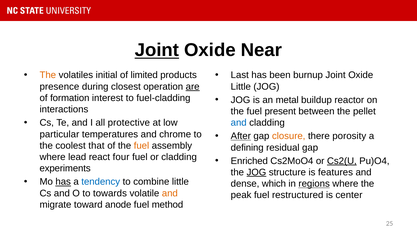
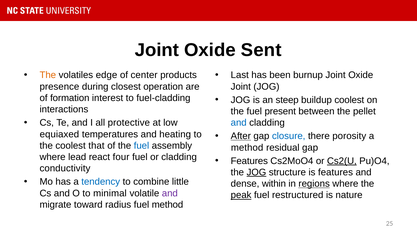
Joint at (157, 50) underline: present -> none
Near: Near -> Sent
initial: initial -> edge
limited: limited -> center
are underline: present -> none
Little at (241, 87): Little -> Joint
metal: metal -> steep
buildup reactor: reactor -> coolest
particular: particular -> equiaxed
chrome: chrome -> heating
closure colour: orange -> blue
fuel at (141, 146) colour: orange -> blue
defining at (247, 148): defining -> method
Enriched at (249, 161): Enriched -> Features
experiments: experiments -> conductivity
has at (63, 182) underline: present -> none
which: which -> within
towards: towards -> minimal
and at (170, 194) colour: orange -> purple
peak underline: none -> present
center: center -> nature
anode: anode -> radius
